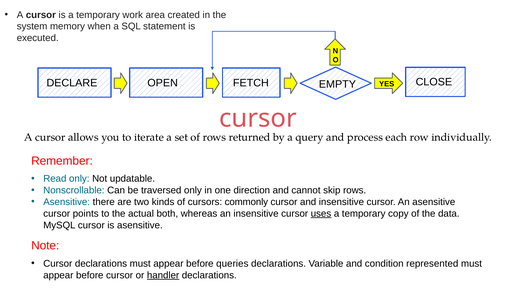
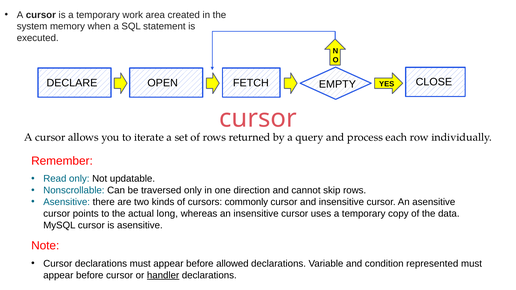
both: both -> long
uses underline: present -> none
queries: queries -> allowed
